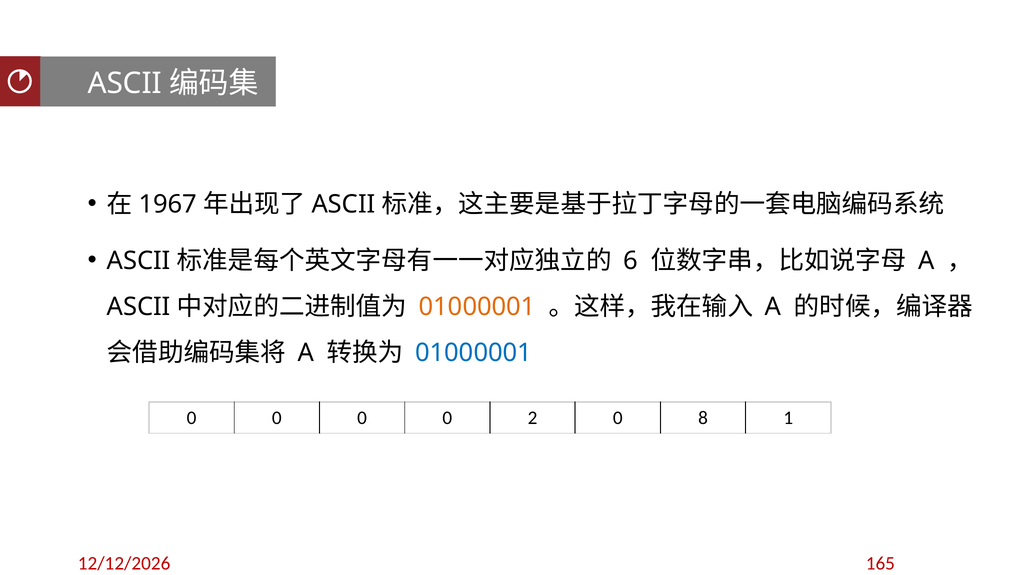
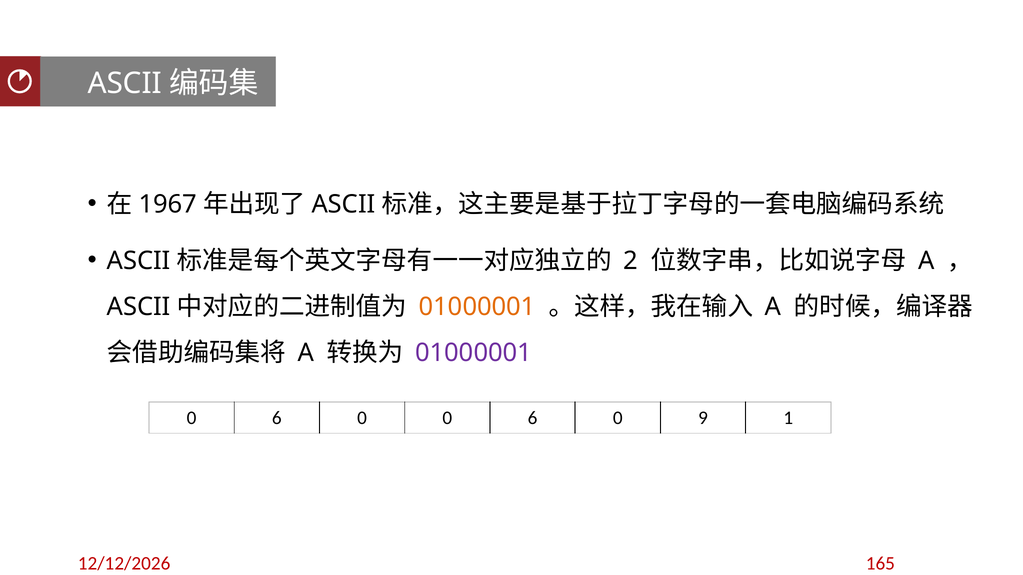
6: 6 -> 2
01000001 at (474, 353) colour: blue -> purple
0 at (277, 418): 0 -> 6
0 0 2: 2 -> 6
8: 8 -> 9
